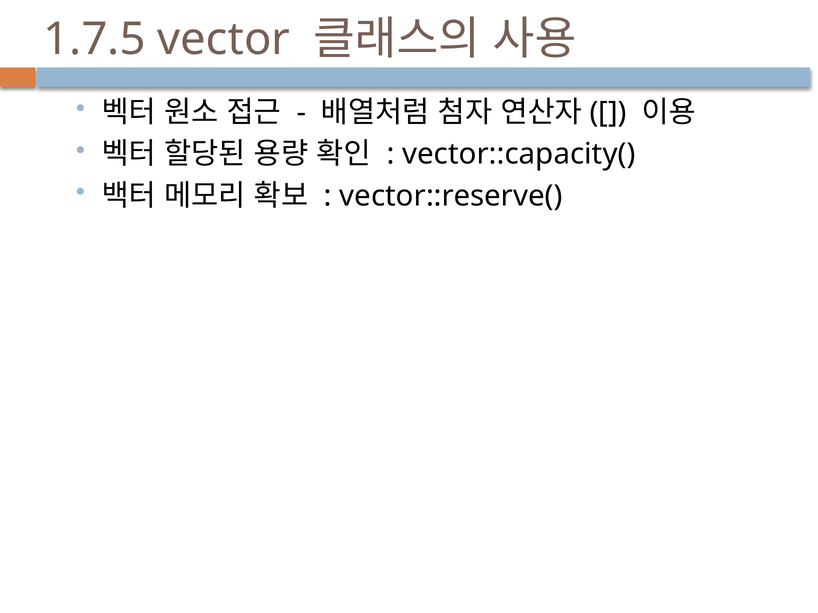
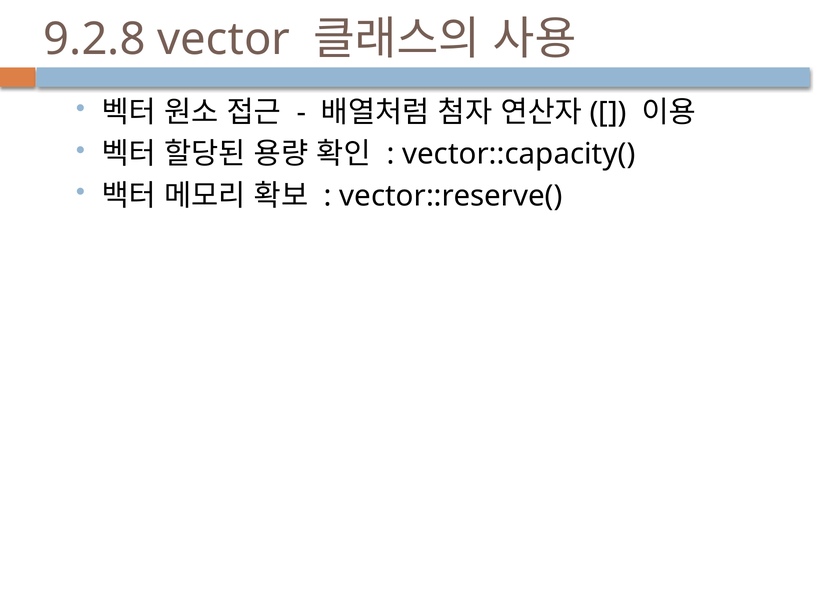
1.7.5: 1.7.5 -> 9.2.8
